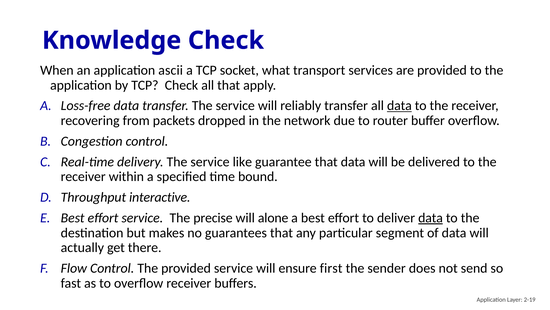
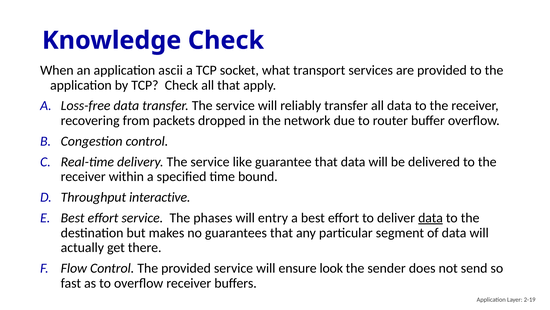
data at (399, 106) underline: present -> none
precise: precise -> phases
alone: alone -> entry
first: first -> look
